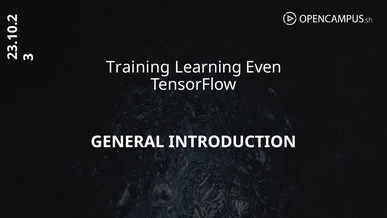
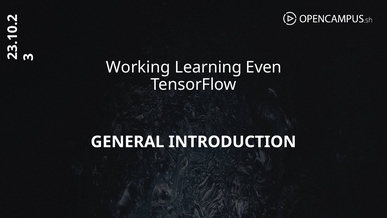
Training: Training -> Working
